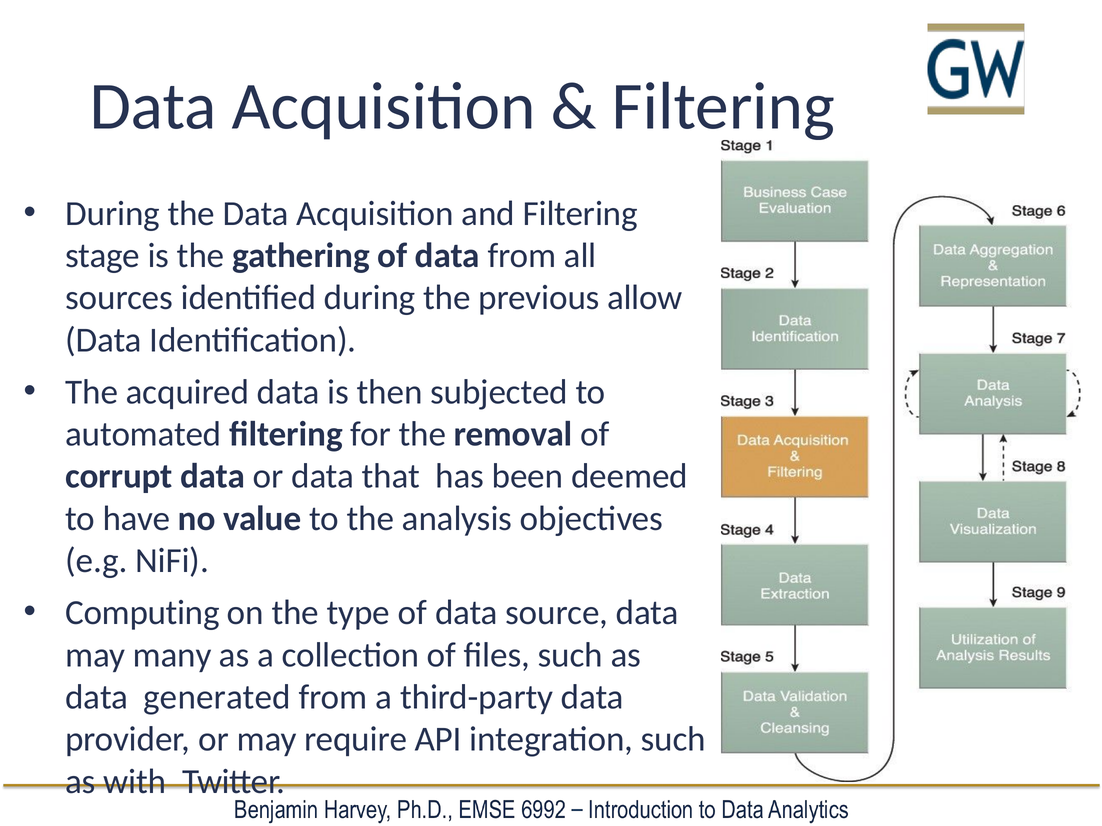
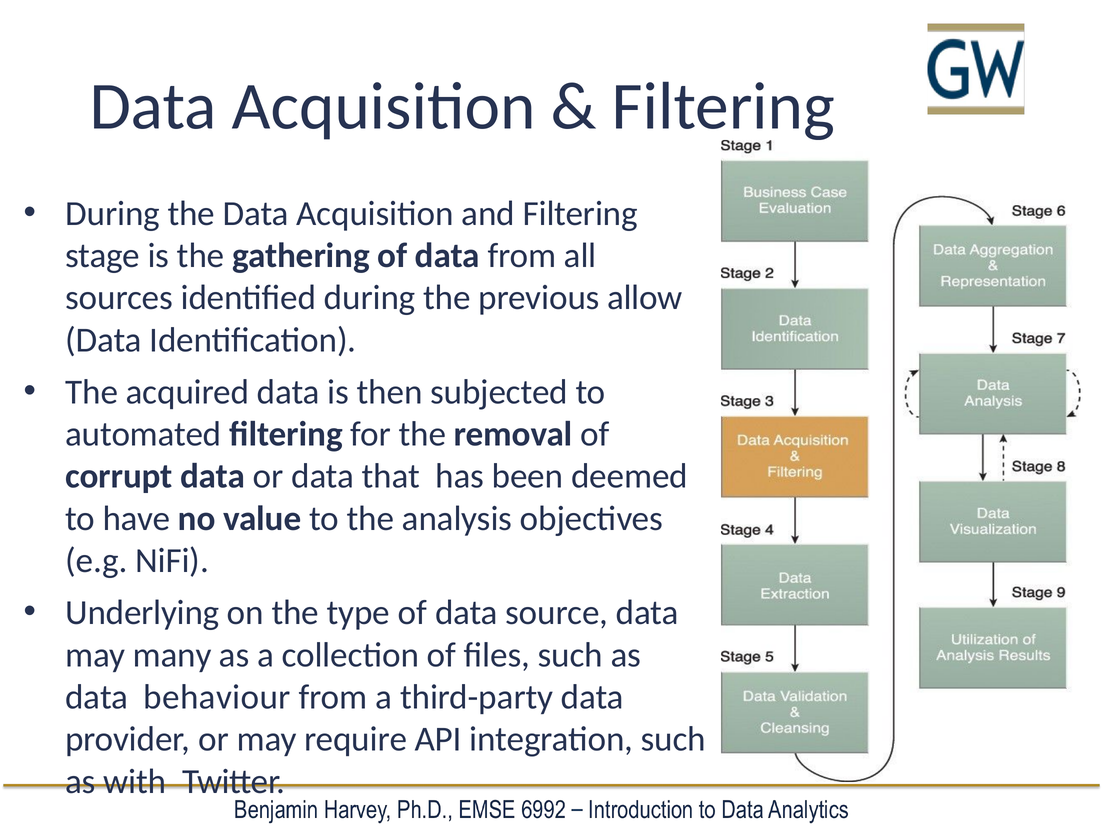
Computing: Computing -> Underlying
generated: generated -> behaviour
